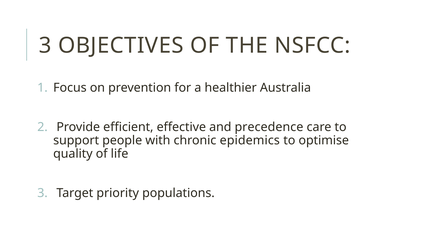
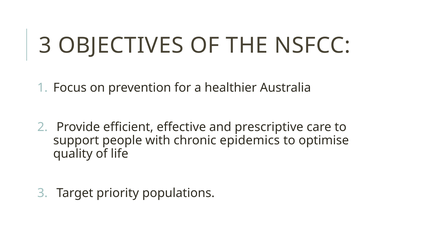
precedence: precedence -> prescriptive
